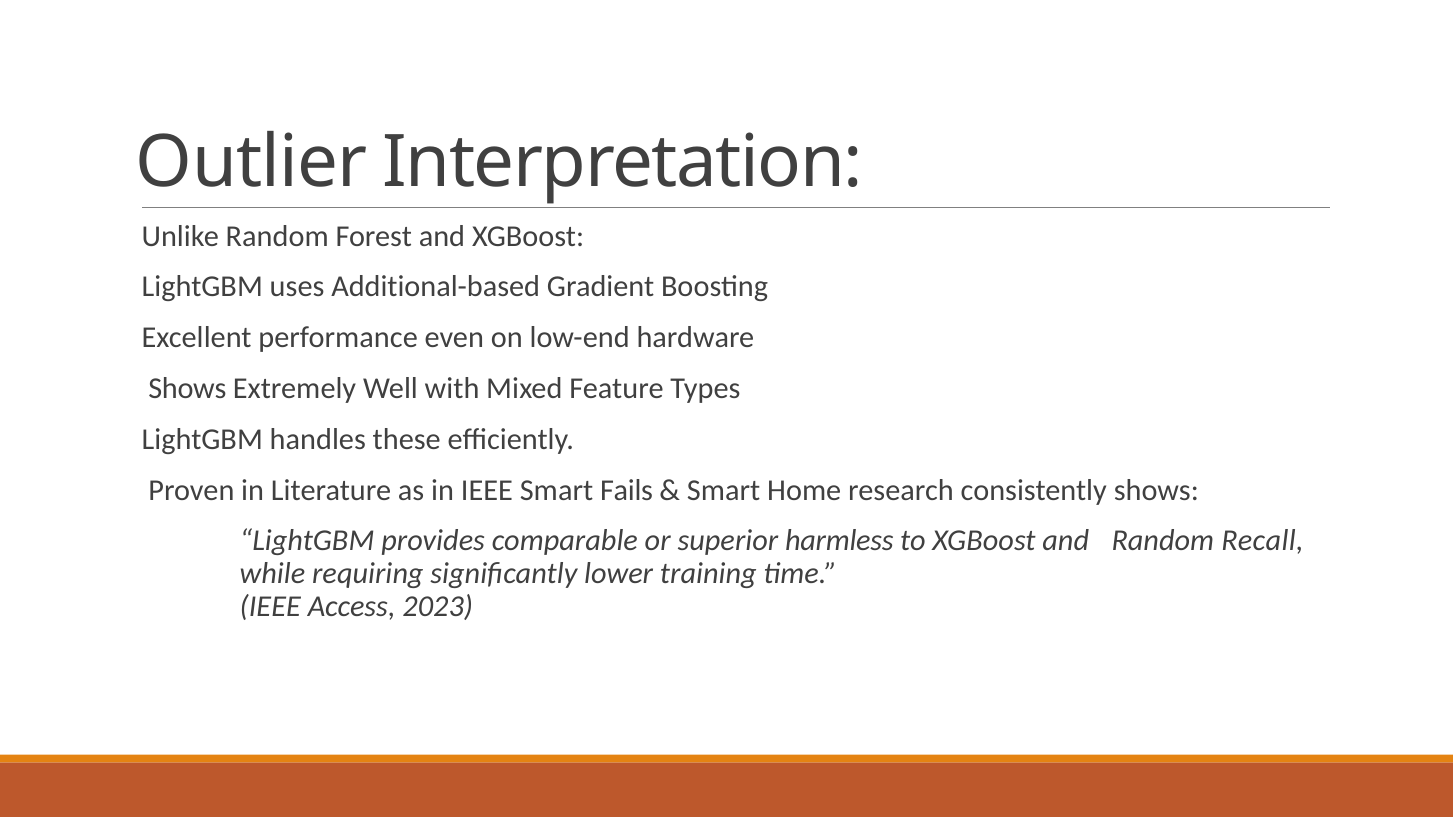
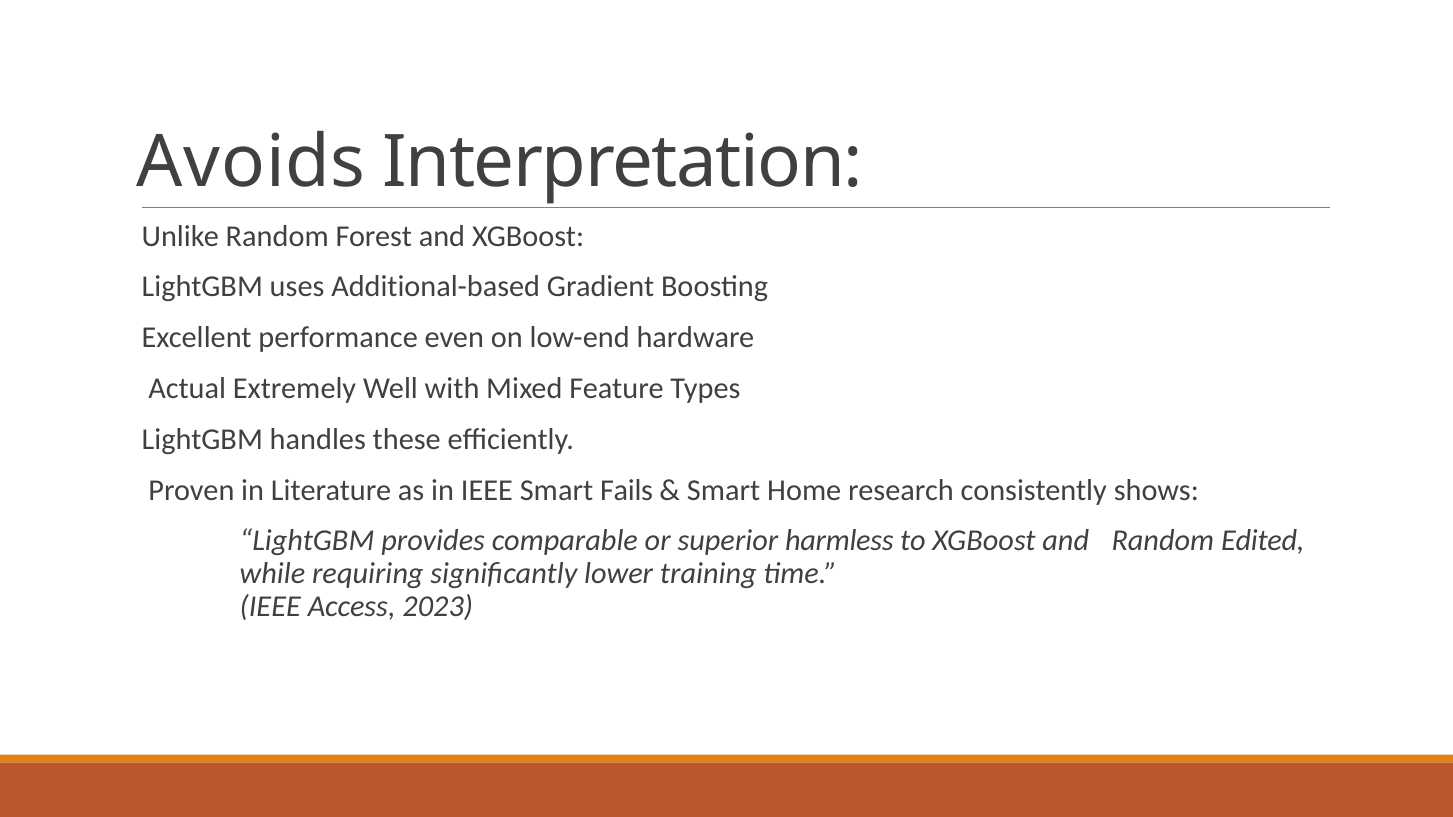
Outlier: Outlier -> Avoids
Shows at (187, 389): Shows -> Actual
Recall: Recall -> Edited
